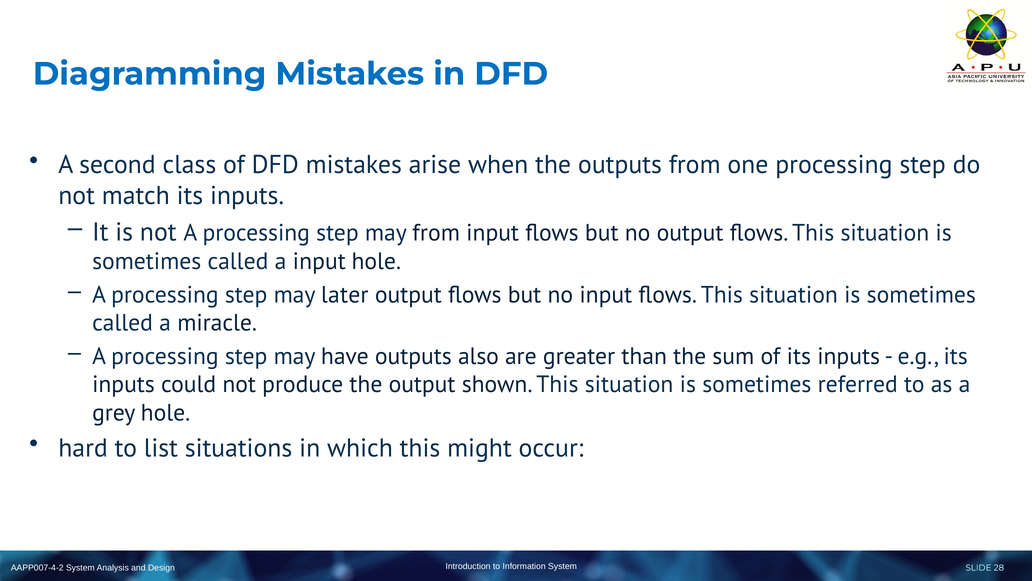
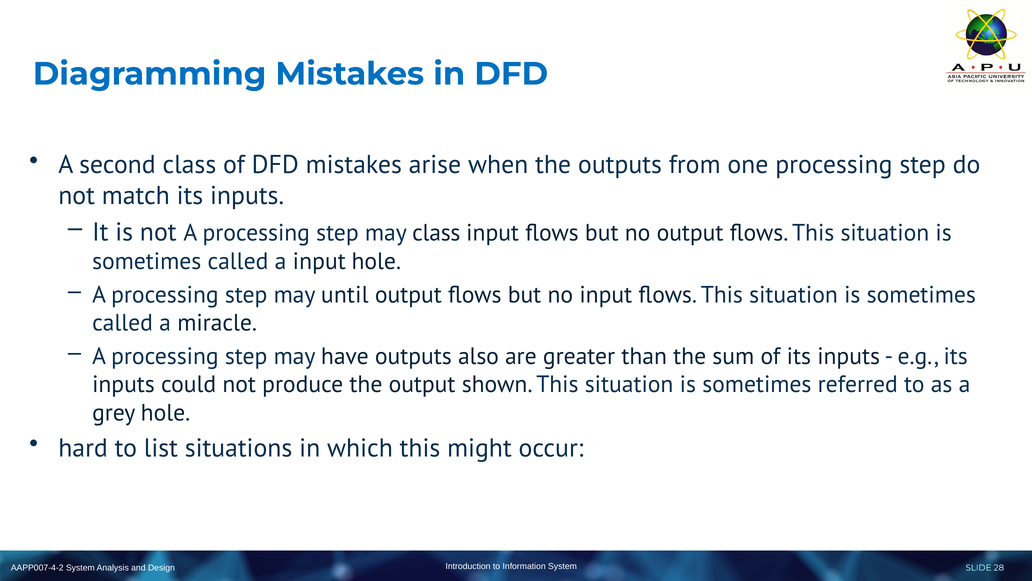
may from: from -> class
later: later -> until
